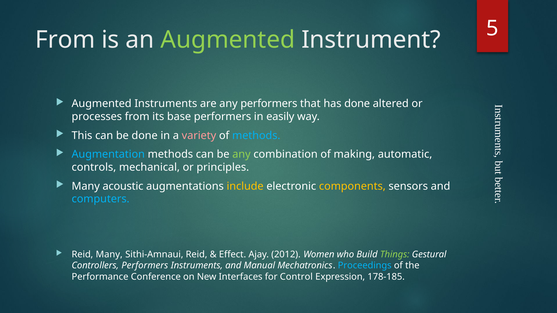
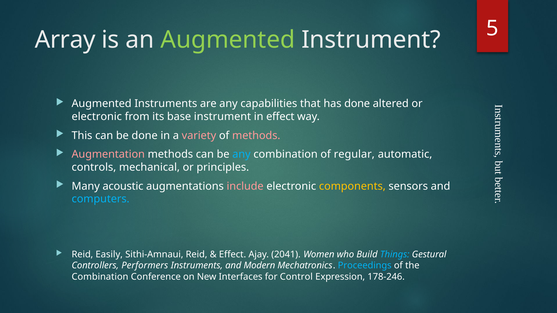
From at (65, 40): From -> Array
any performers: performers -> capabilities
processes at (97, 117): processes -> electronic
base performers: performers -> instrument
in easily: easily -> effect
methods at (256, 136) colour: light blue -> pink
Augmentation colour: light blue -> pink
any at (241, 154) colour: light green -> light blue
making: making -> regular
include colour: yellow -> pink
Reid Many: Many -> Easily
2012: 2012 -> 2041
Things colour: light green -> light blue
Manual: Manual -> Modern
Performance at (100, 277): Performance -> Combination
178-185: 178-185 -> 178-246
